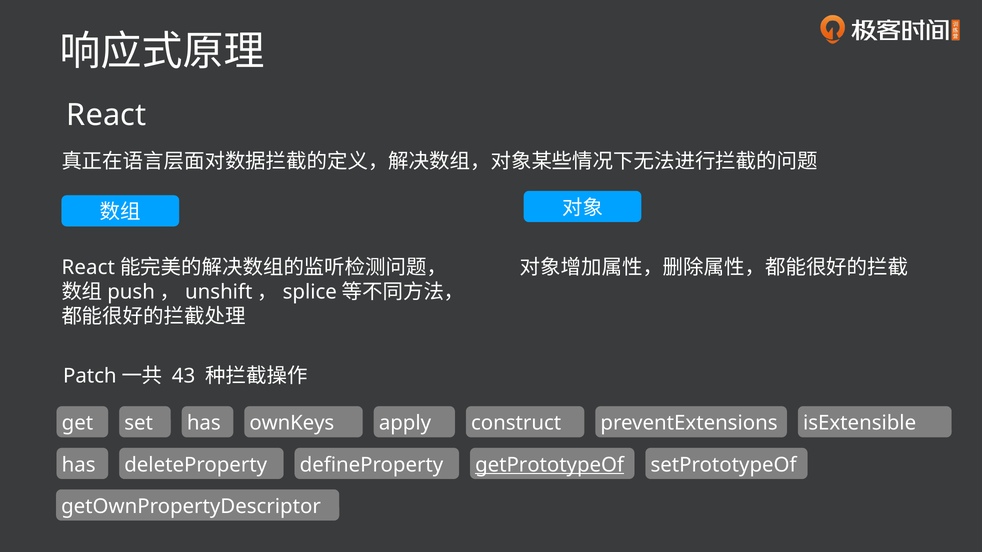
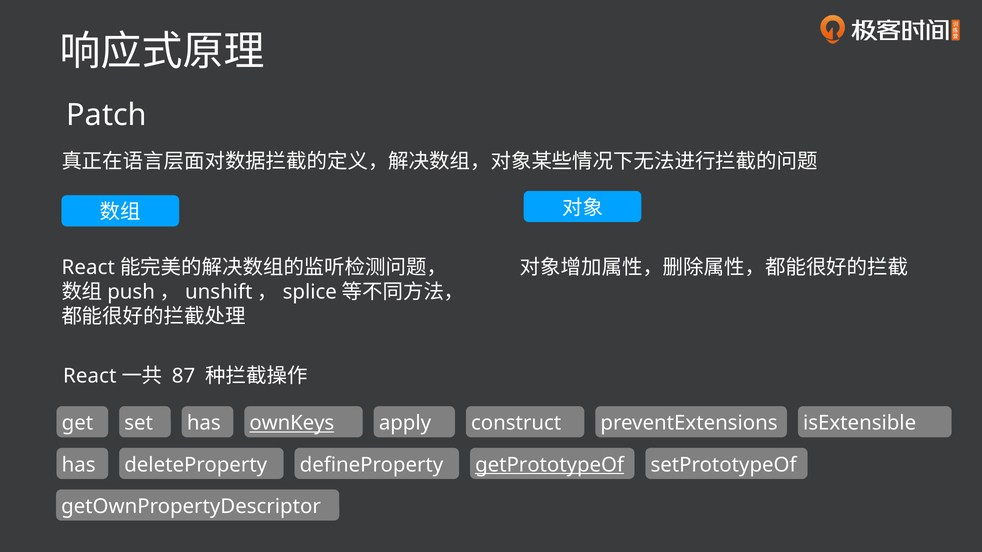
React at (106, 115): React -> Patch
Patch at (90, 376): Patch -> React
43: 43 -> 87
ownKeys underline: none -> present
